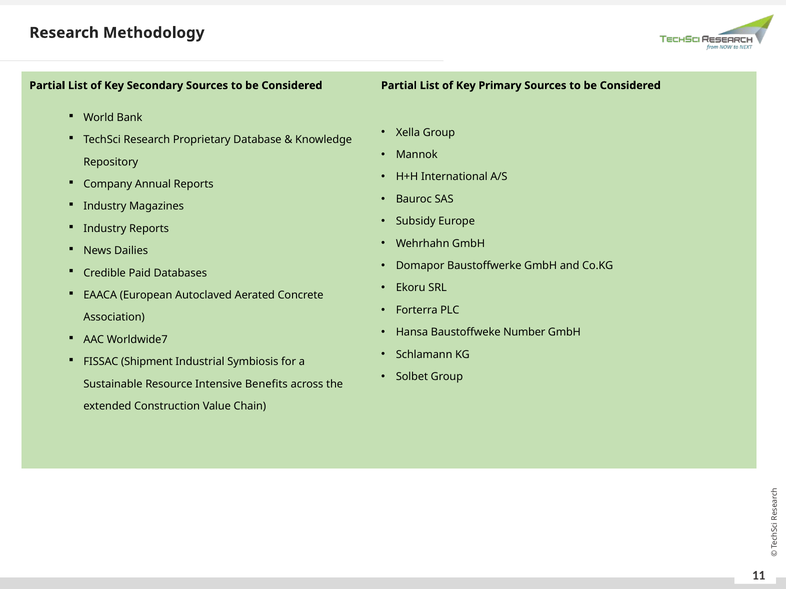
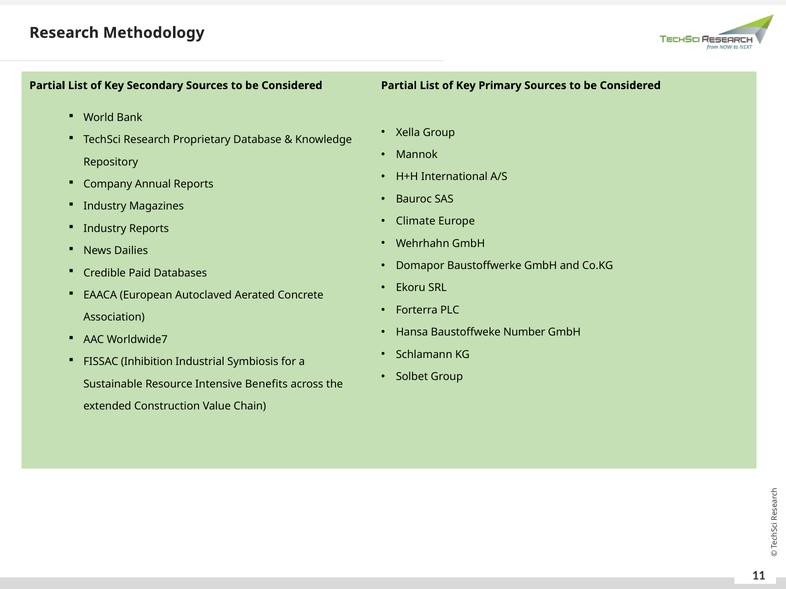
Subsidy: Subsidy -> Climate
Shipment: Shipment -> Inhibition
